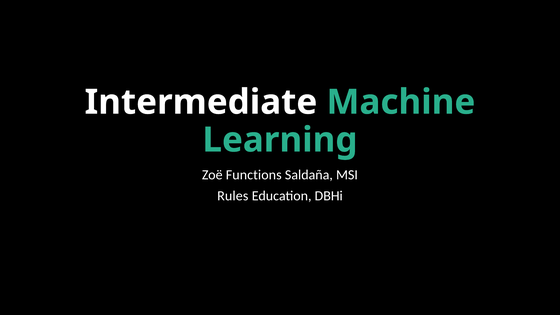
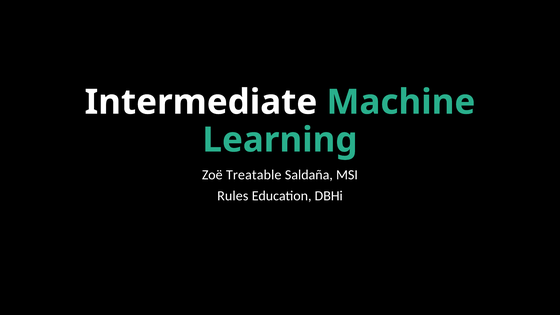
Functions: Functions -> Treatable
